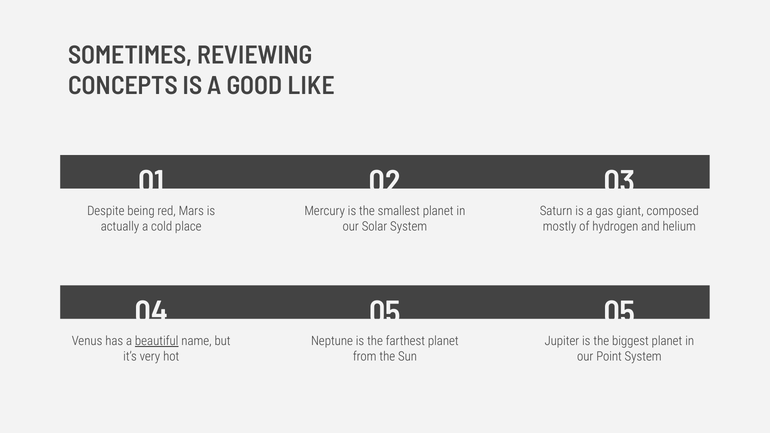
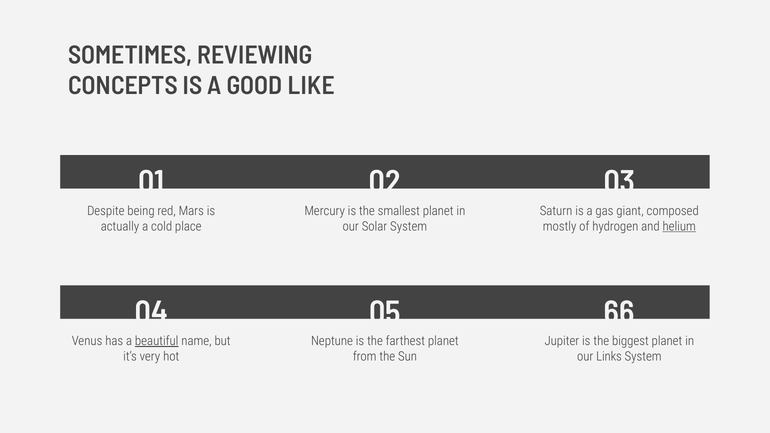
helium underline: none -> present
05 05: 05 -> 66
Point: Point -> Links
